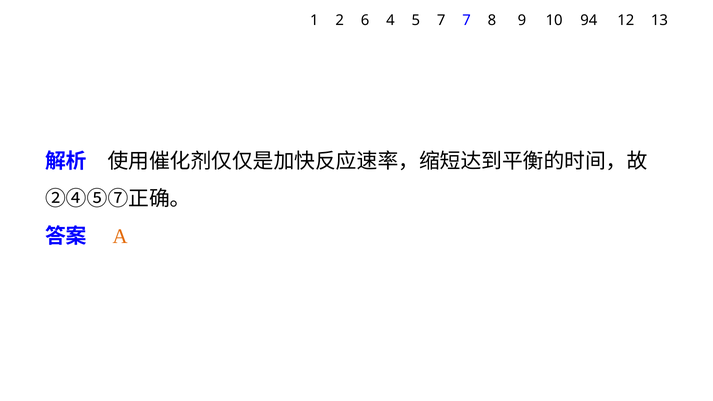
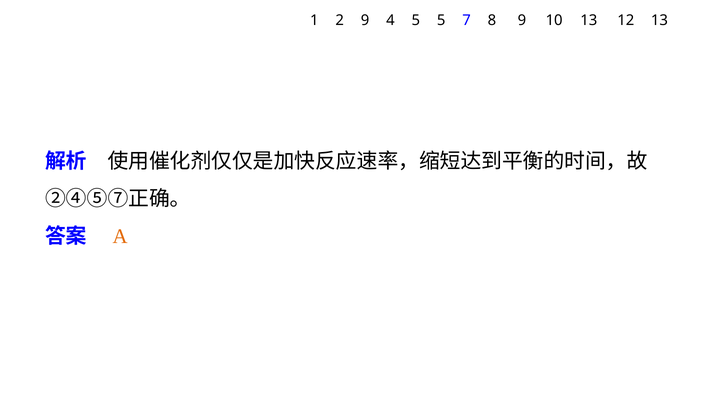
2 6: 6 -> 9
5 7: 7 -> 5
10 94: 94 -> 13
